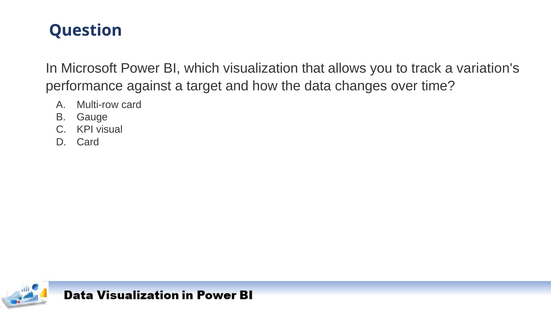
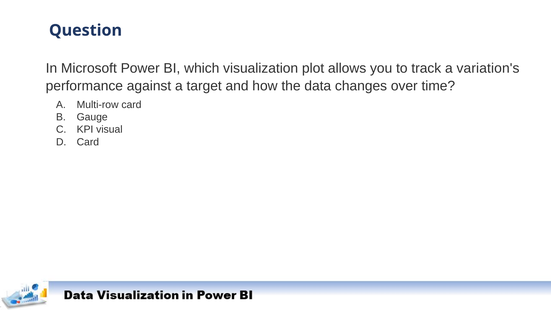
that: that -> plot
